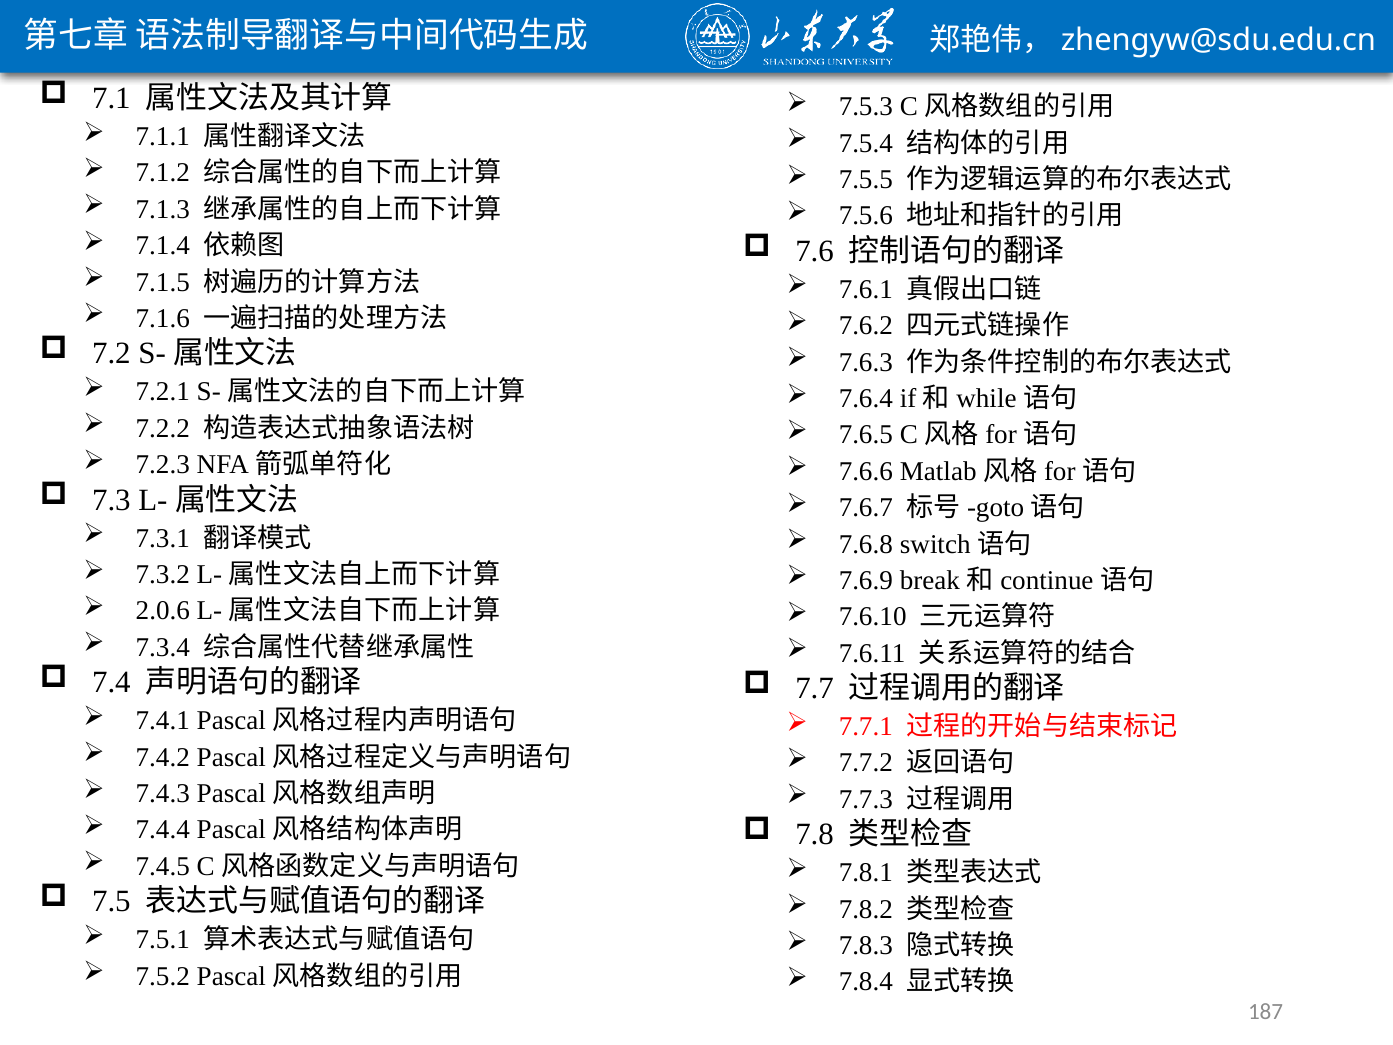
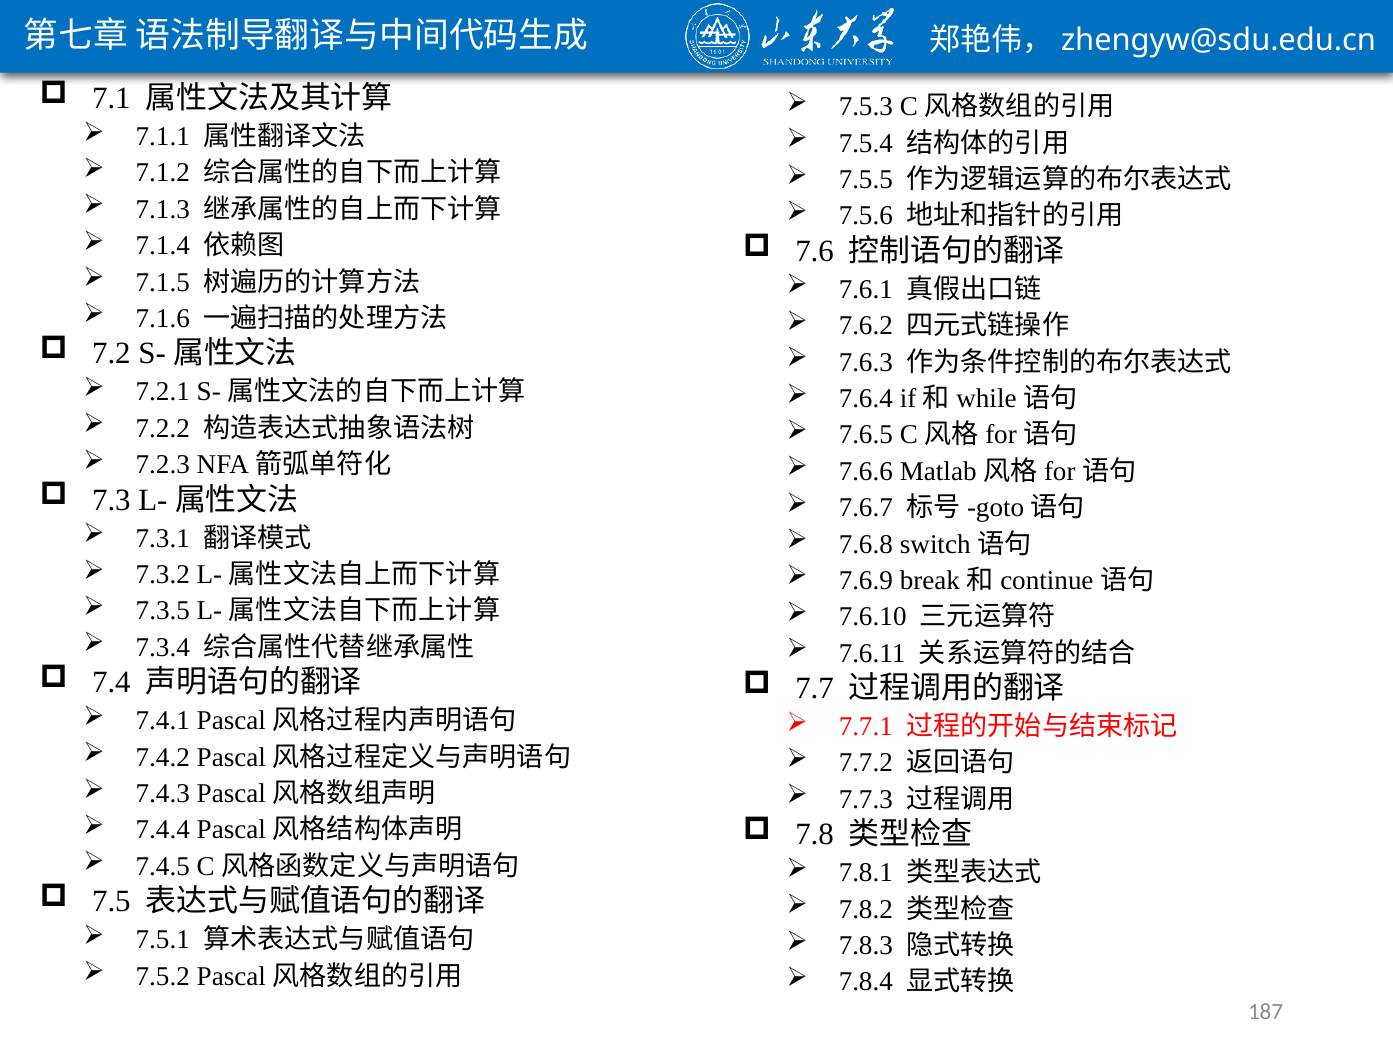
2.0.6: 2.0.6 -> 7.3.5
